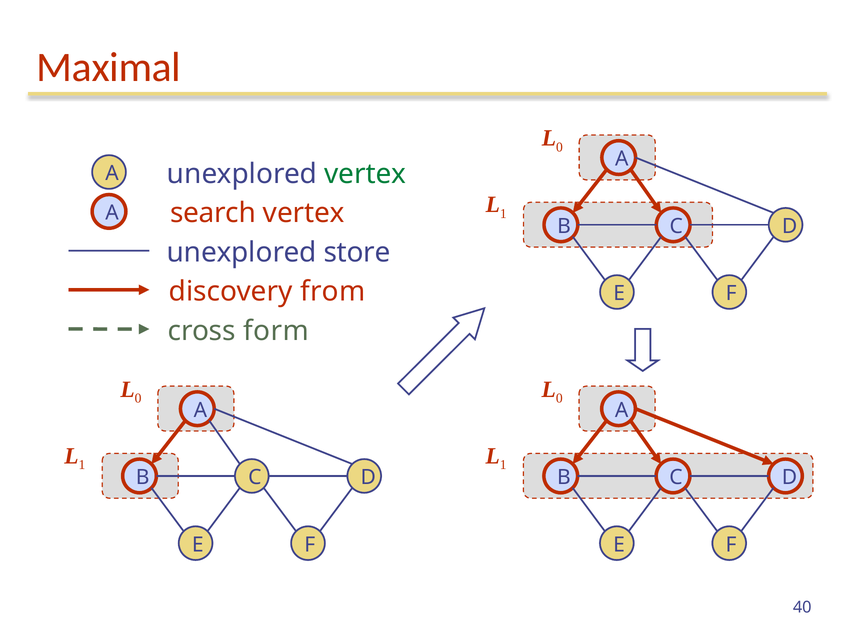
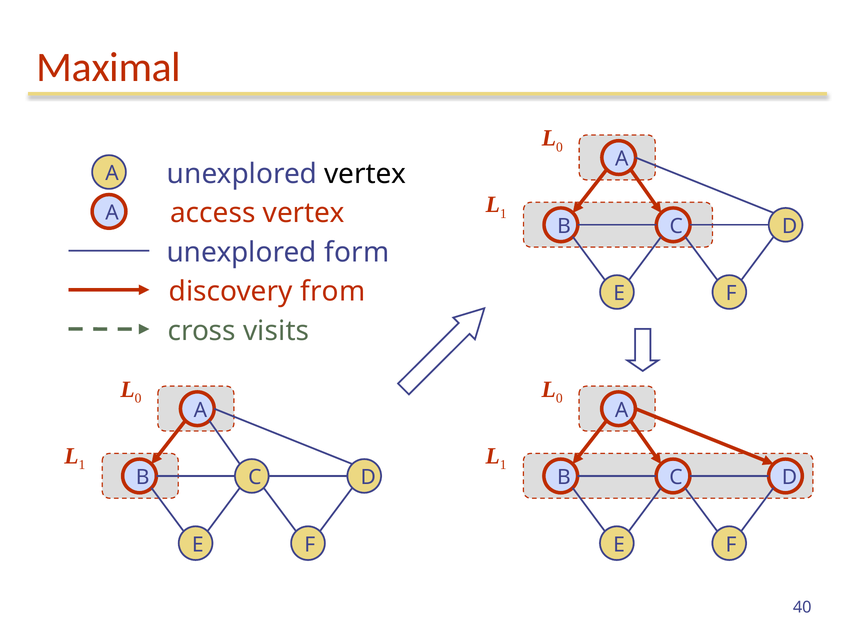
vertex at (365, 174) colour: green -> black
search: search -> access
store: store -> form
form: form -> visits
